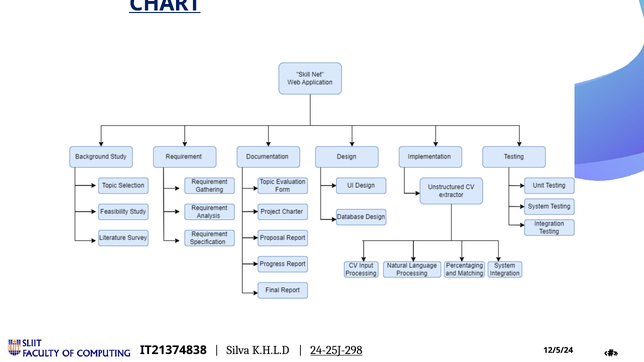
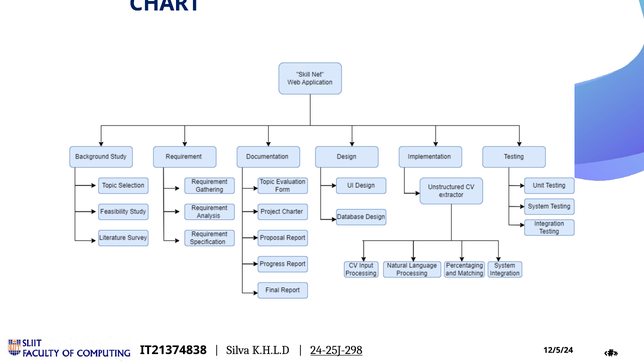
CHART underline: present -> none
